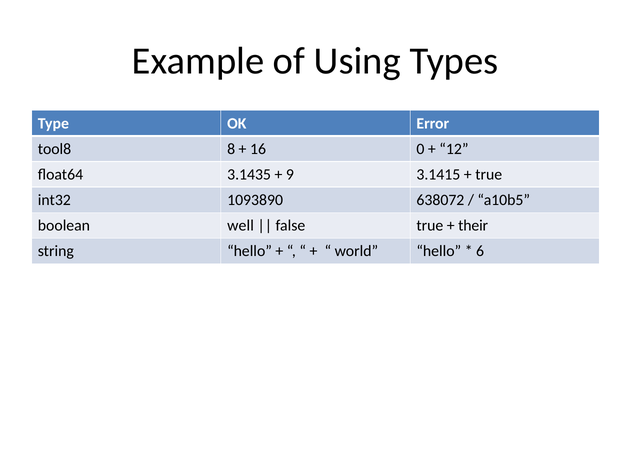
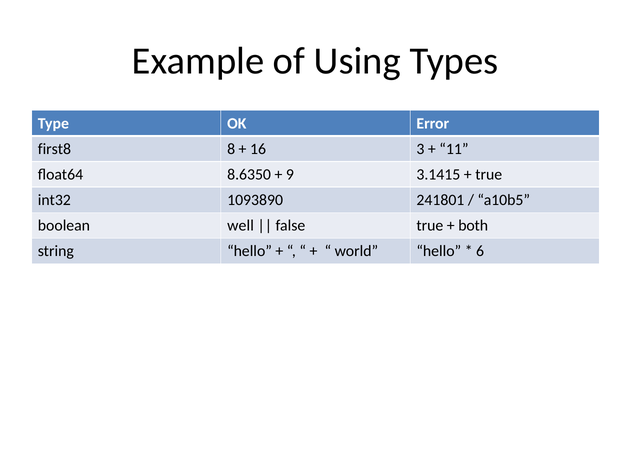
tool8: tool8 -> first8
0: 0 -> 3
12: 12 -> 11
3.1435: 3.1435 -> 8.6350
638072: 638072 -> 241801
their: their -> both
